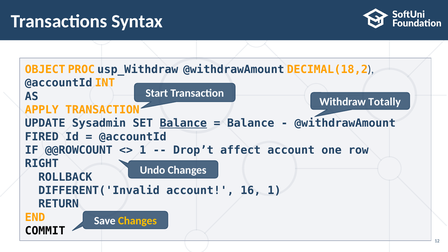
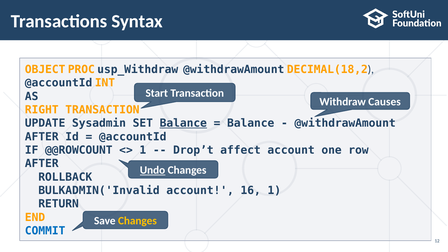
Totally: Totally -> Causes
APPLY: APPLY -> RIGHT
FIRED at (42, 137): FIRED -> AFTER
RIGHT at (42, 164): RIGHT -> AFTER
Undo underline: none -> present
DIFFERENT('Invalid: DIFFERENT('Invalid -> BULKADMIN('Invalid
COMMIT colour: black -> blue
